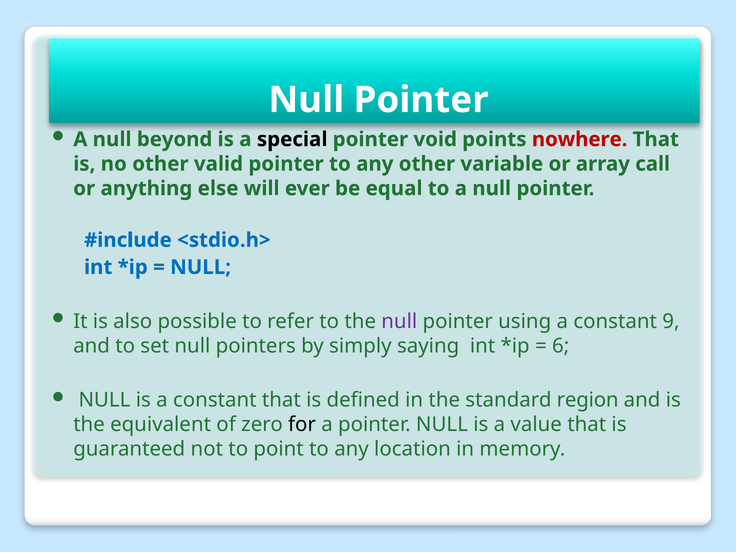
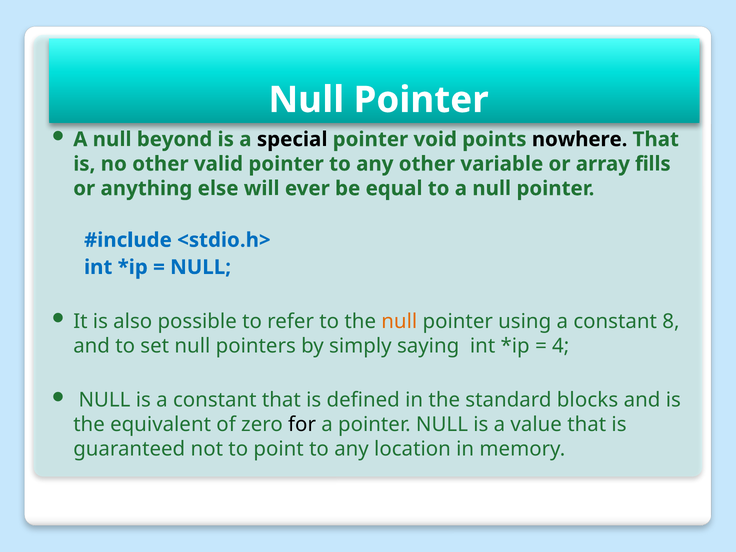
nowhere colour: red -> black
call: call -> fills
null at (399, 321) colour: purple -> orange
9: 9 -> 8
6: 6 -> 4
region: region -> blocks
